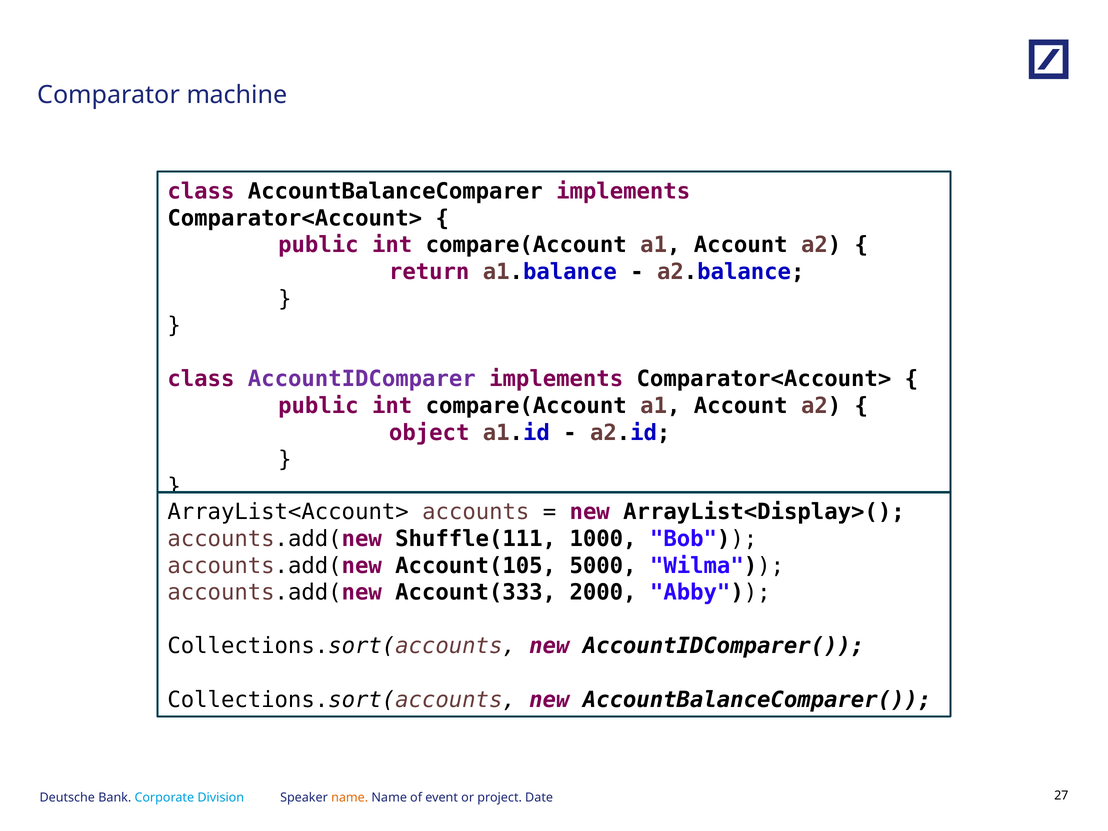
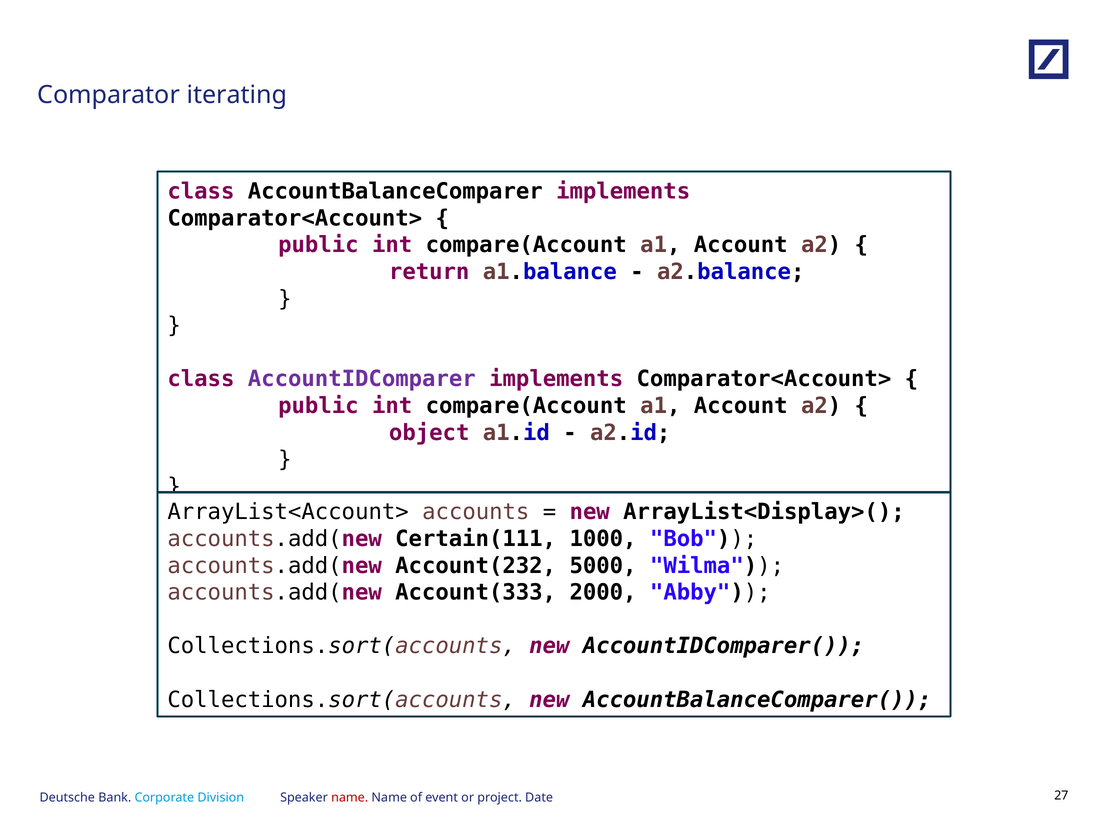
machine: machine -> iterating
Shuffle(111: Shuffle(111 -> Certain(111
Account(105: Account(105 -> Account(232
name at (350, 797) colour: orange -> red
